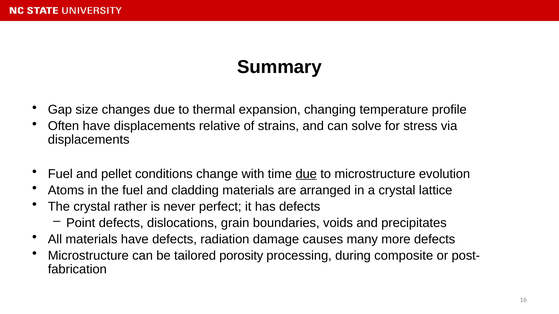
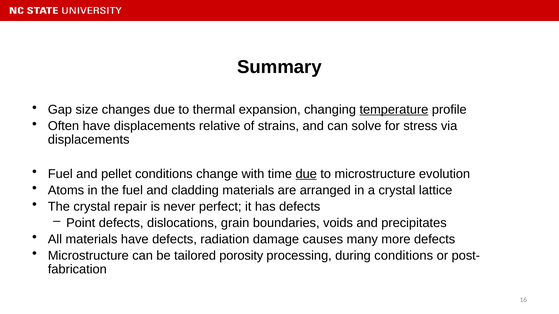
temperature underline: none -> present
rather: rather -> repair
during composite: composite -> conditions
